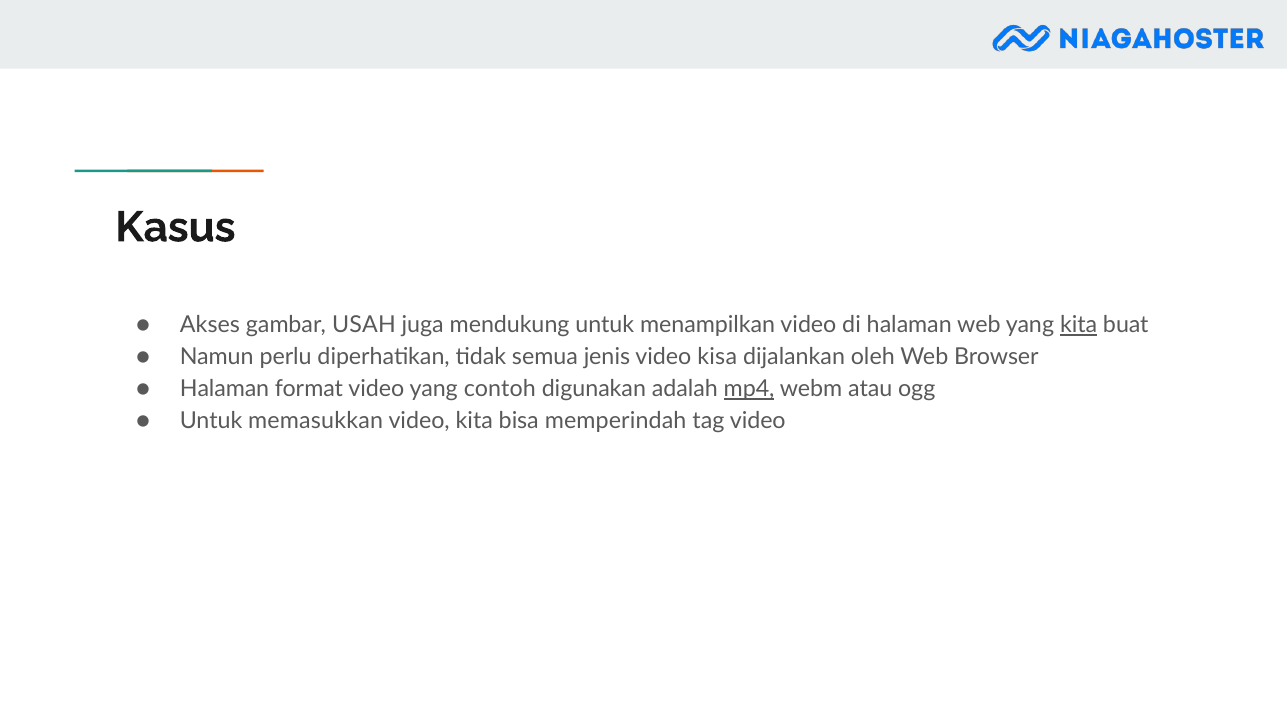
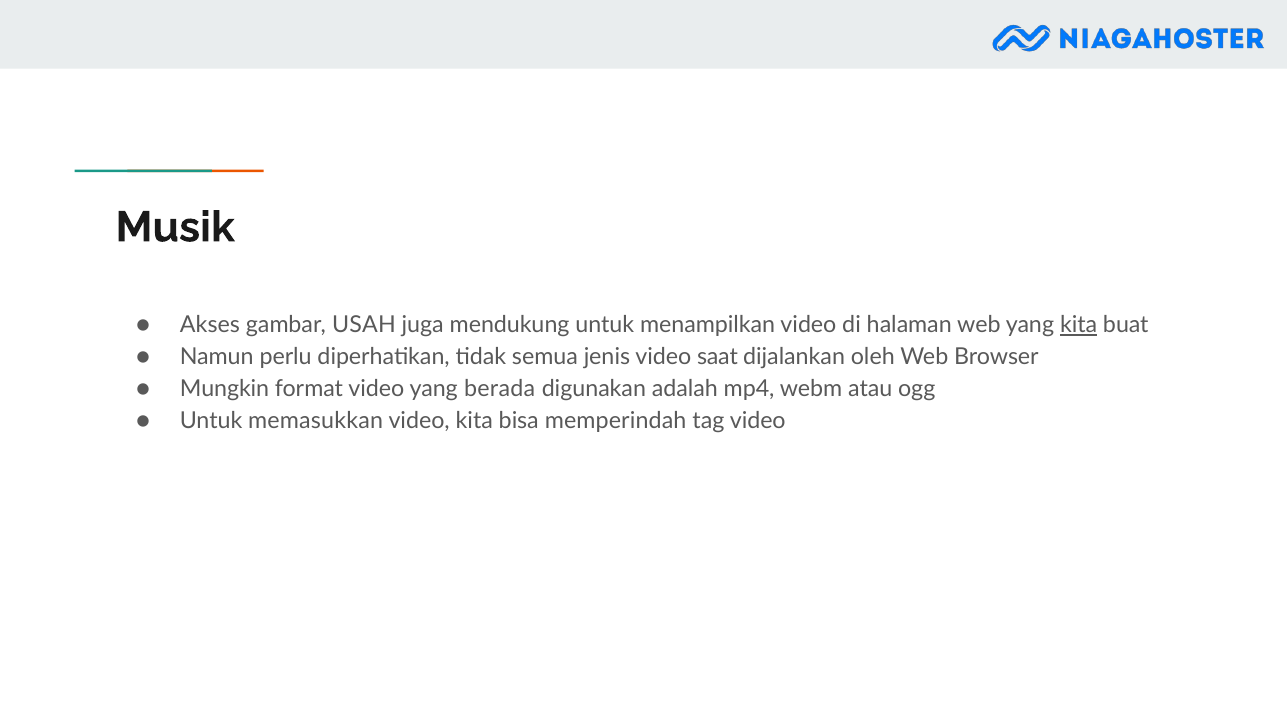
Kasus: Kasus -> Musik
kisa: kisa -> saat
Halaman at (225, 389): Halaman -> Mungkin
contoh: contoh -> berada
mp4 underline: present -> none
